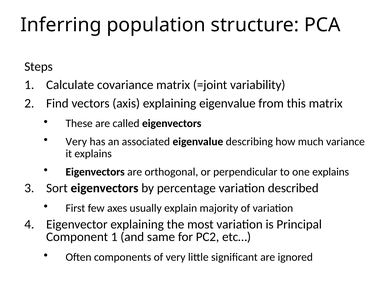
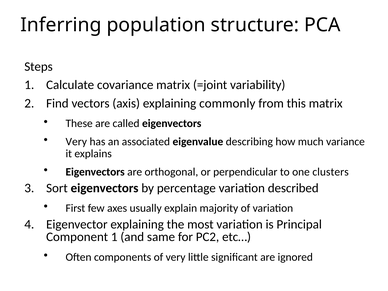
explaining eigenvalue: eigenvalue -> commonly
one explains: explains -> clusters
